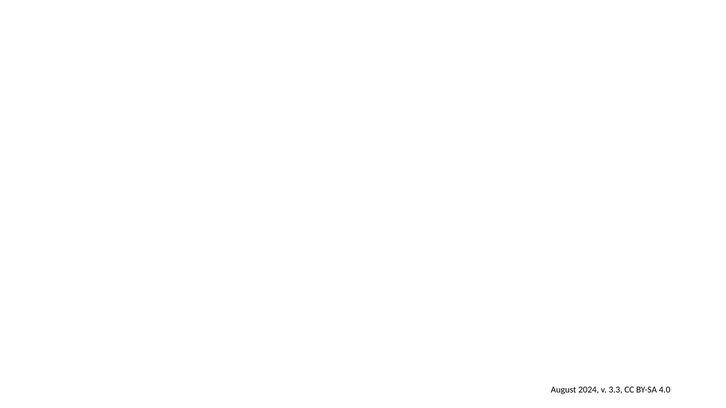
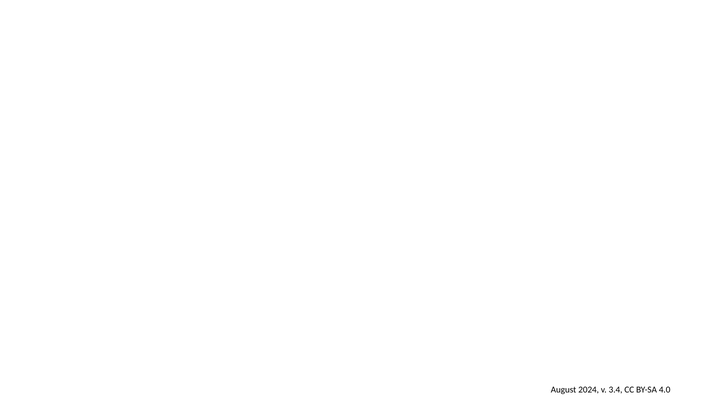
3.3: 3.3 -> 3.4
